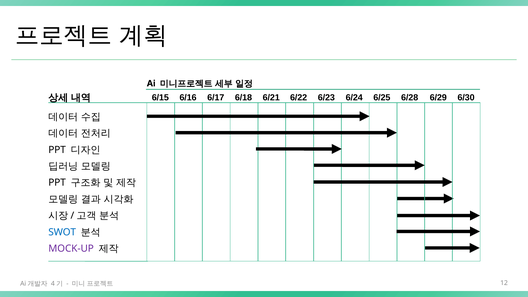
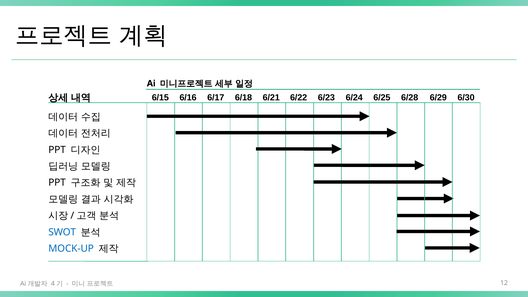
MOCK-UP colour: purple -> blue
